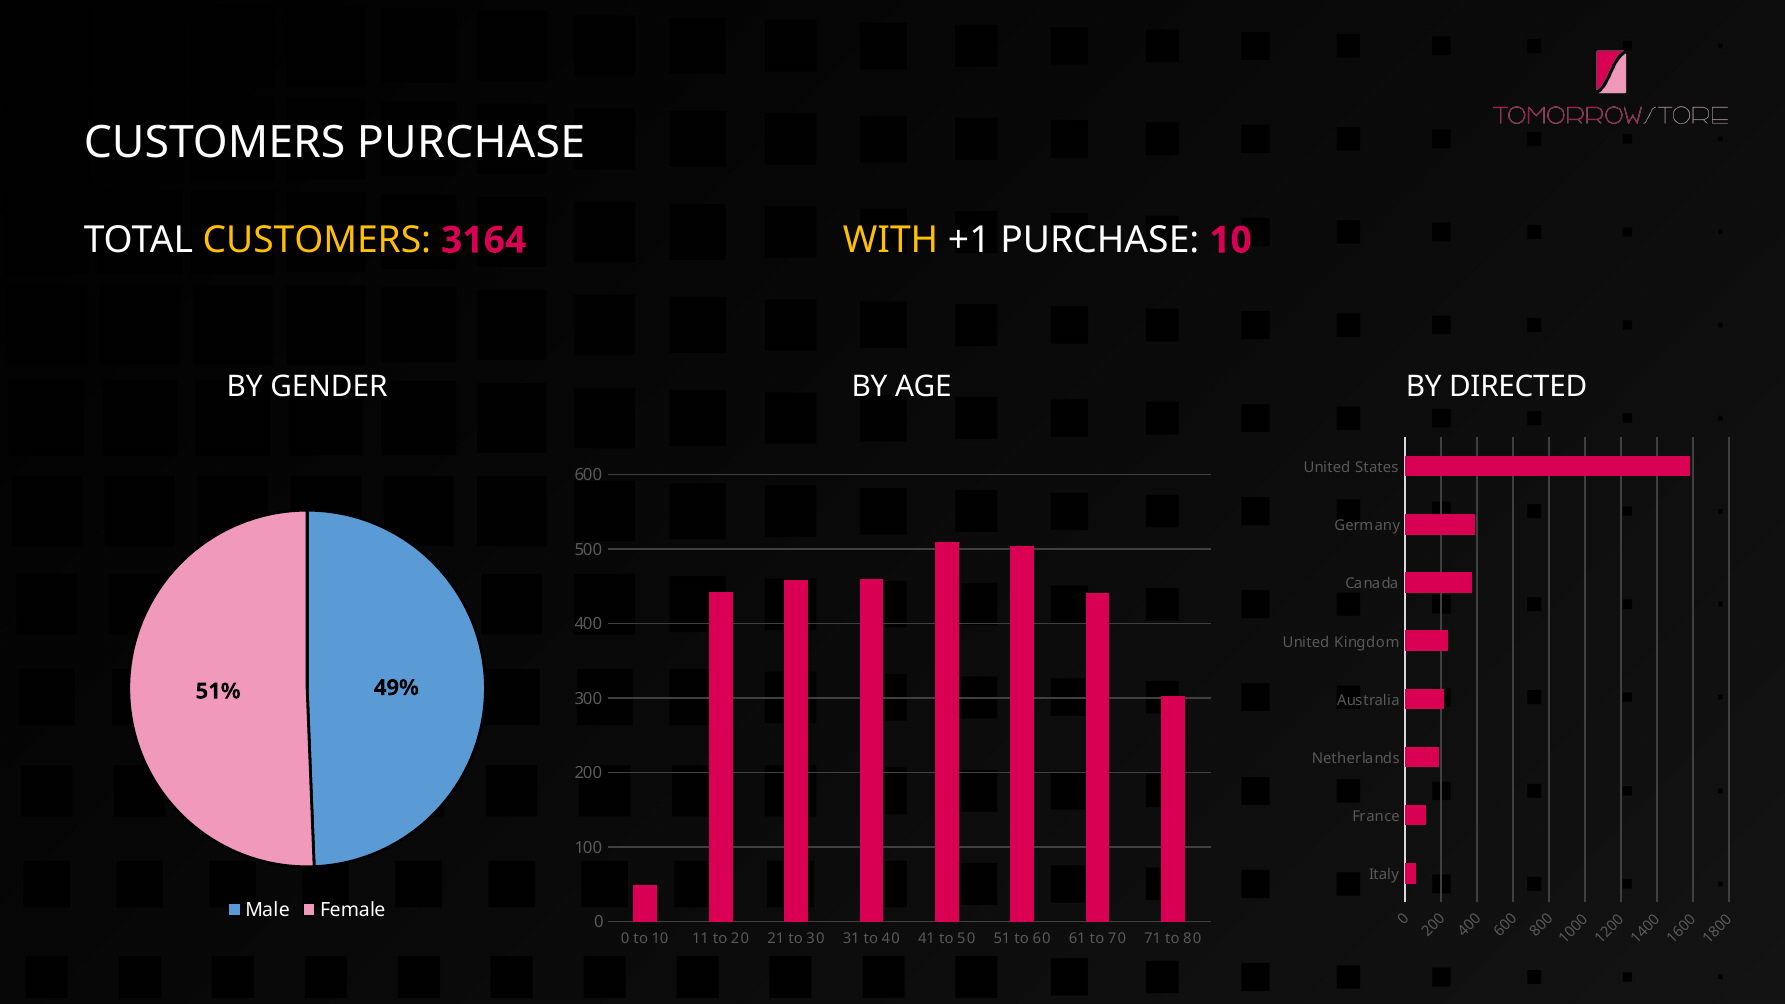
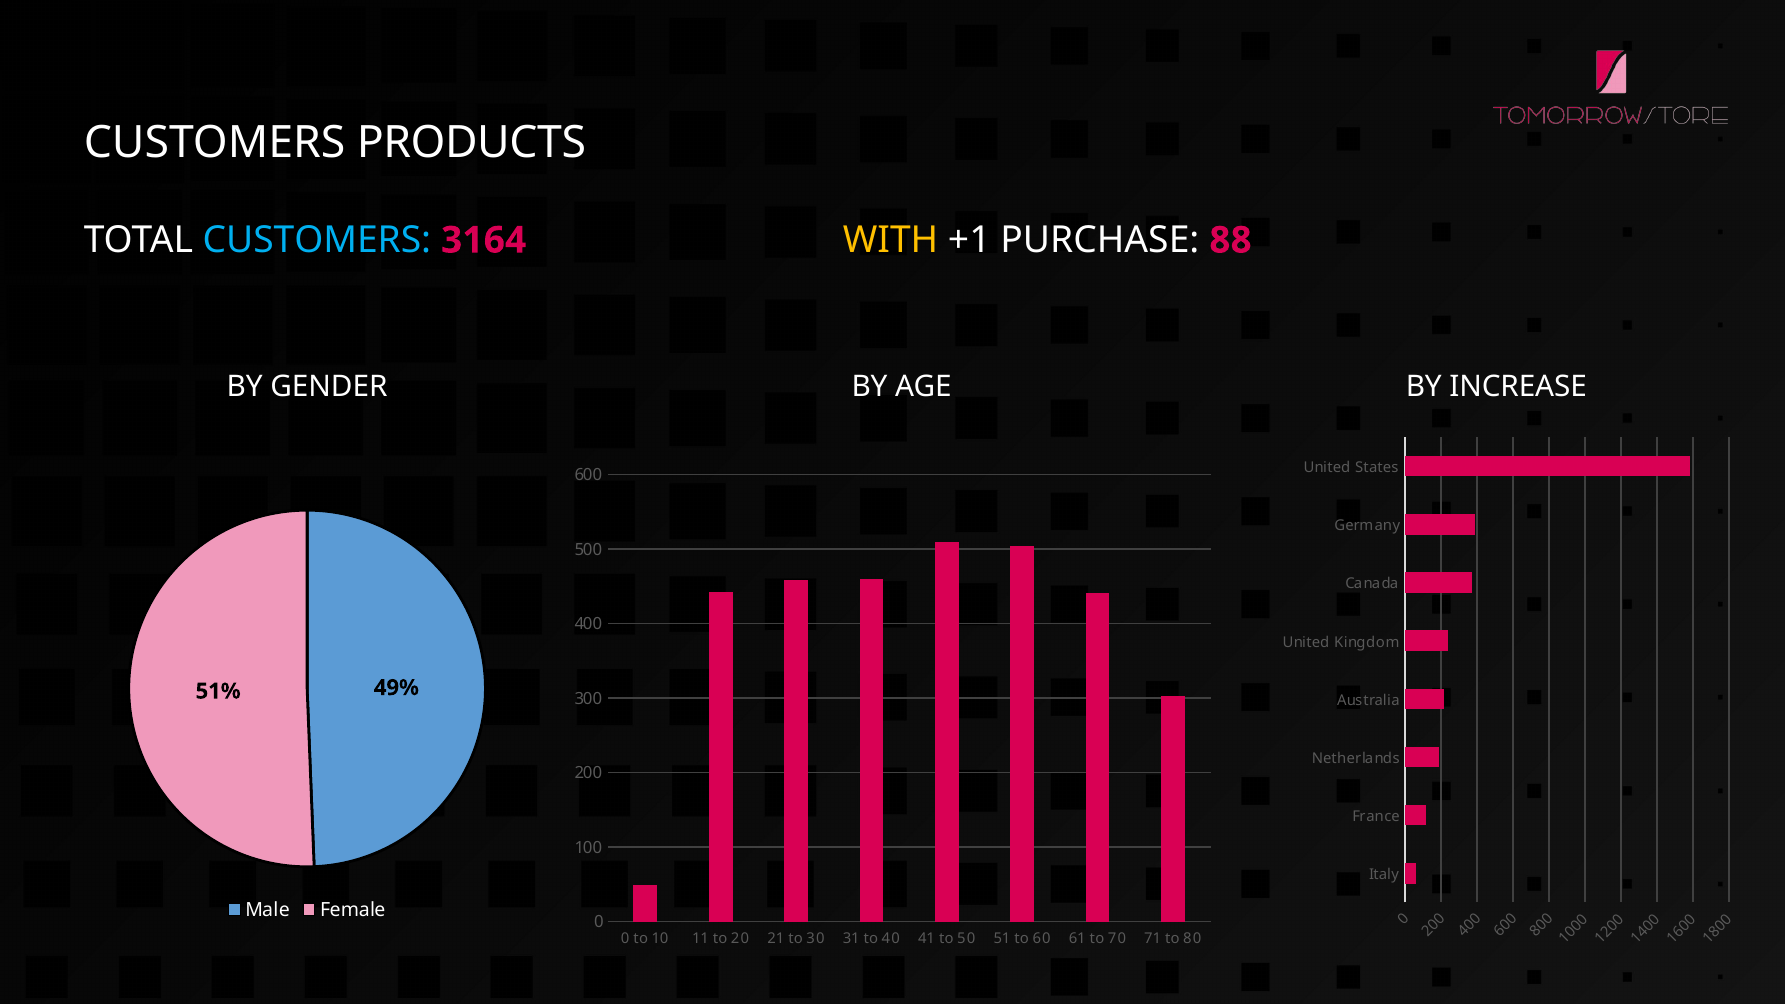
CUSTOMERS PURCHASE: PURCHASE -> PRODUCTS
CUSTOMERS at (317, 240) colour: yellow -> light blue
PURCHASE 10: 10 -> 88
DIRECTED: DIRECTED -> INCREASE
